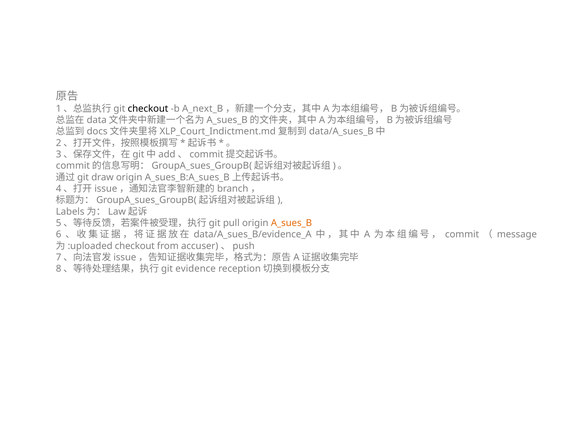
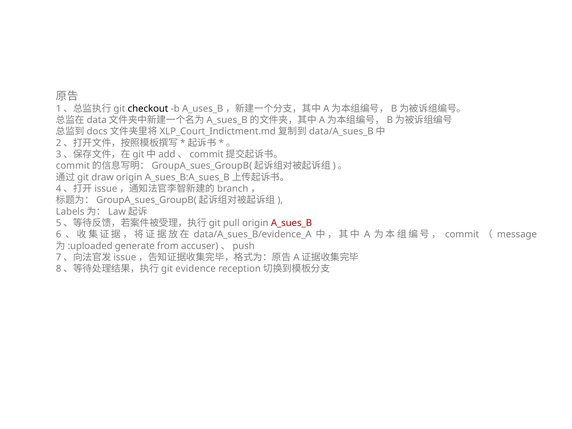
A_next_B: A_next_B -> A_uses_B
A_sues_B colour: orange -> red
checkout at (135, 246): checkout -> generate
